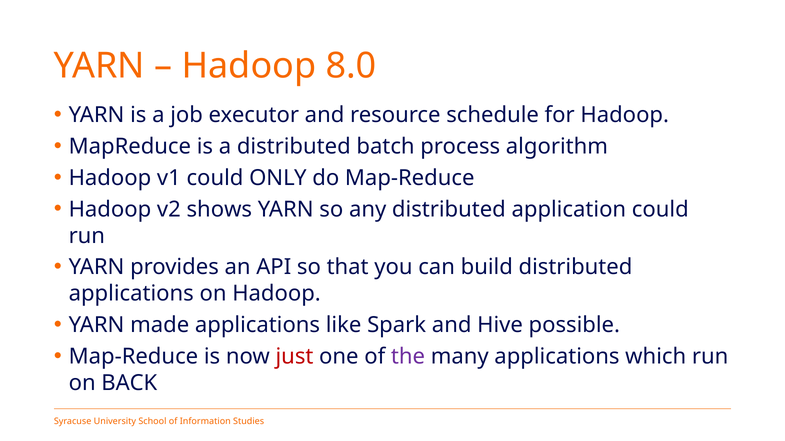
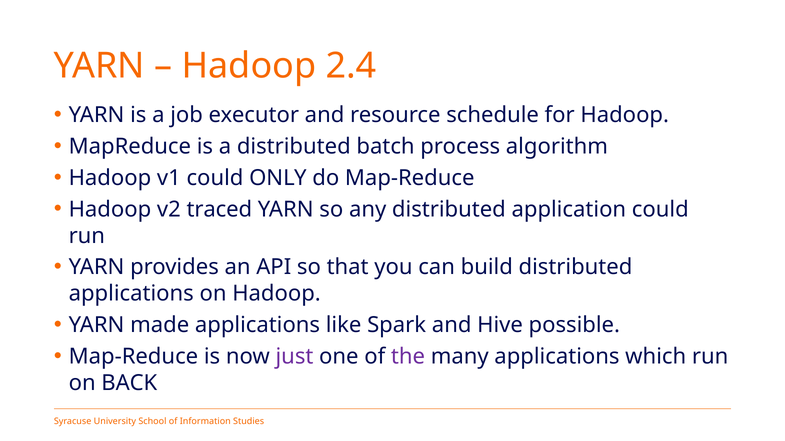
8.0: 8.0 -> 2.4
shows: shows -> traced
just colour: red -> purple
